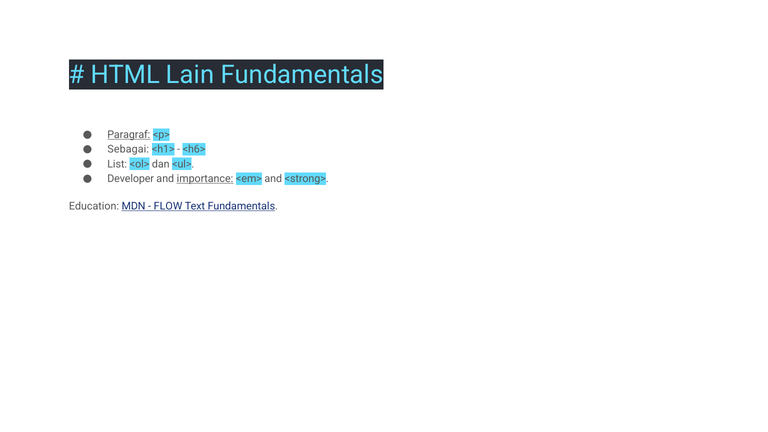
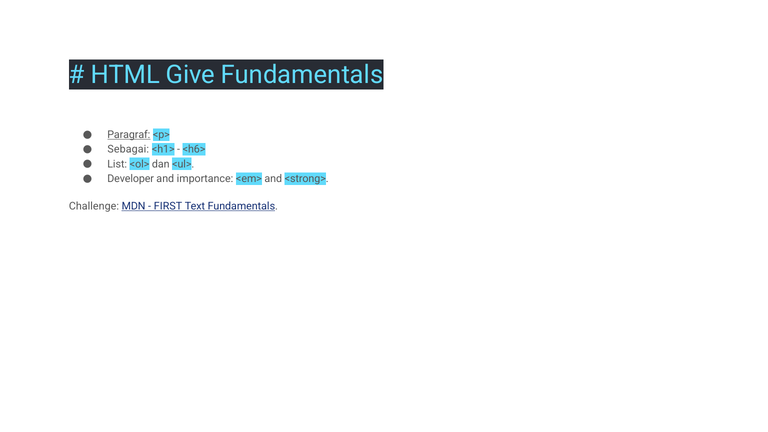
Lain: Lain -> Give
importance underline: present -> none
Education: Education -> Challenge
FLOW: FLOW -> FIRST
